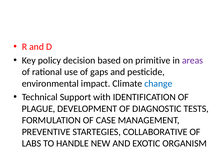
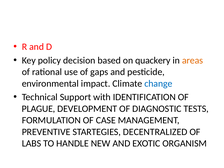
primitive: primitive -> quackery
areas colour: purple -> orange
COLLABORATIVE: COLLABORATIVE -> DECENTRALIZED
